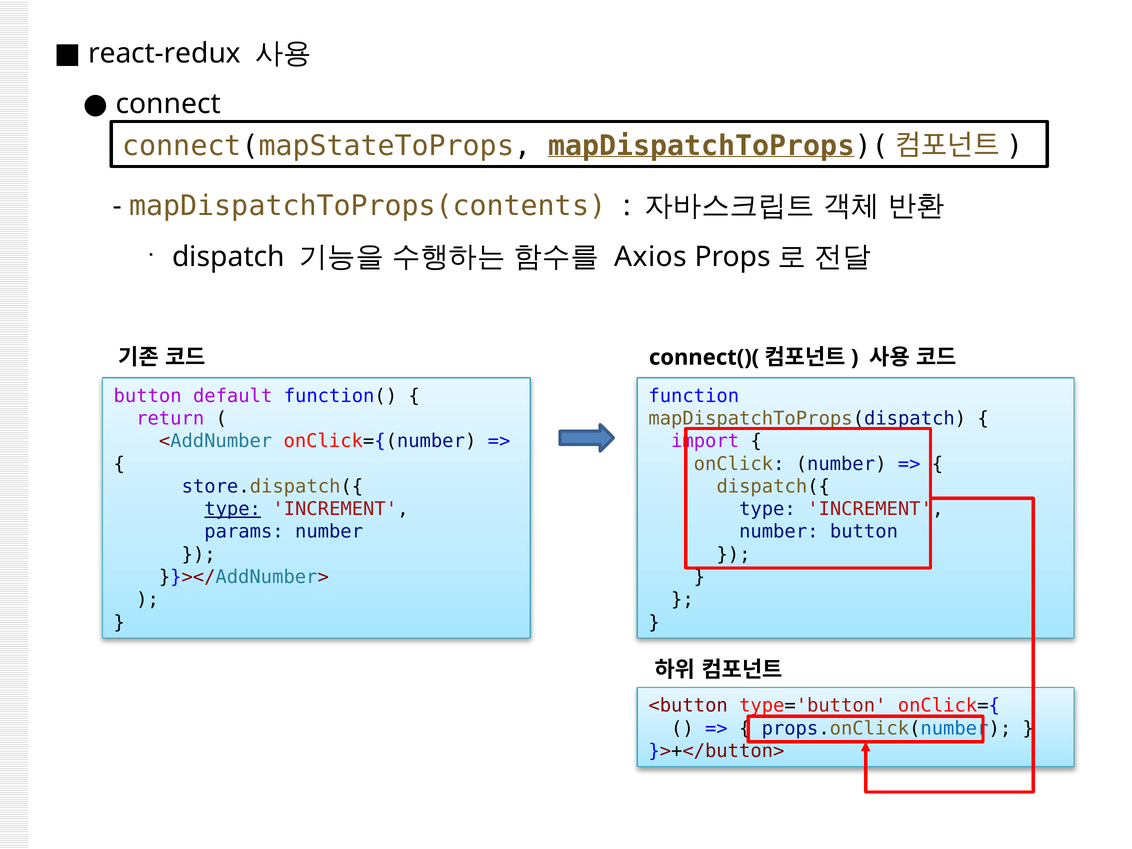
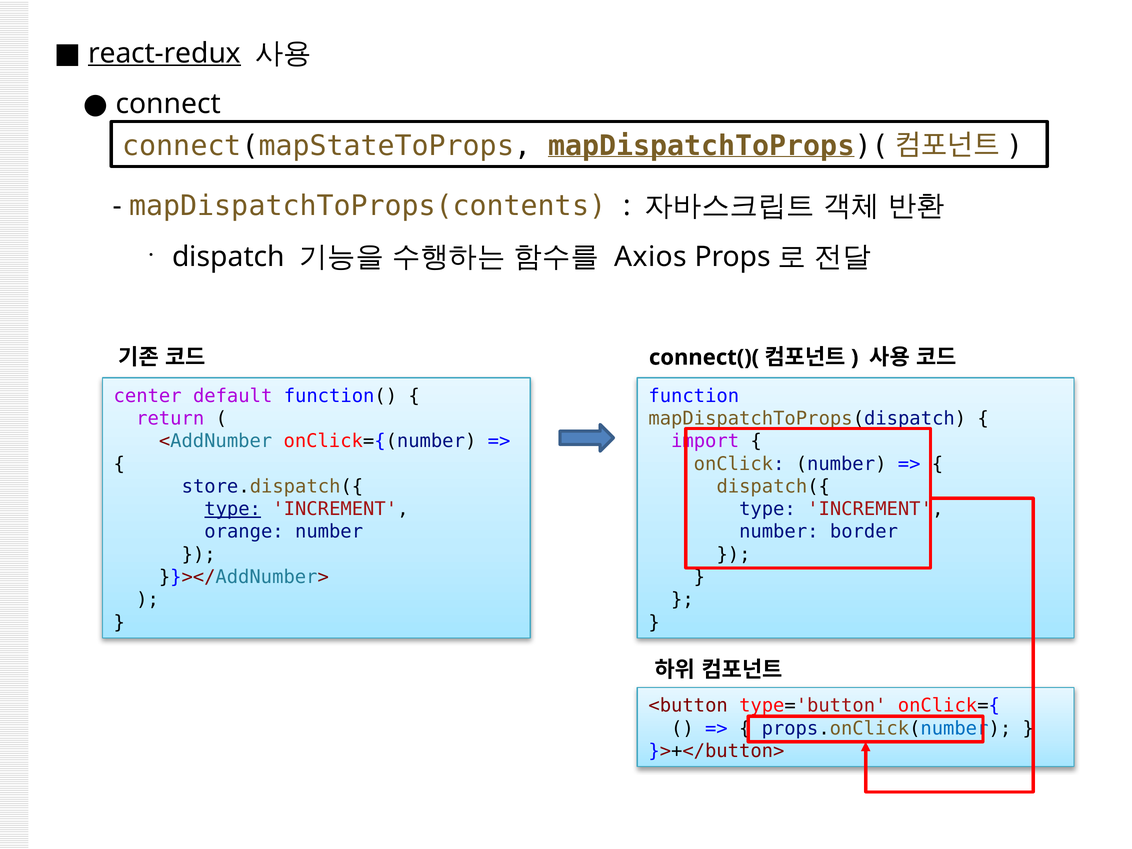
react-redux underline: none -> present
button at (148, 396): button -> center
params: params -> orange
number button: button -> border
